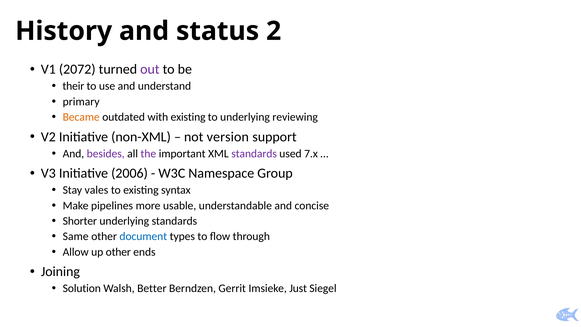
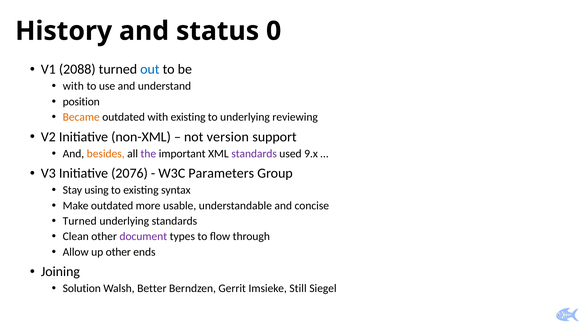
2: 2 -> 0
2072: 2072 -> 2088
out colour: purple -> blue
their at (73, 86): their -> with
primary: primary -> position
besides colour: purple -> orange
7.x: 7.x -> 9.x
2006: 2006 -> 2076
Namespace: Namespace -> Parameters
vales: vales -> using
Make pipelines: pipelines -> outdated
Shorter at (80, 221): Shorter -> Turned
Same: Same -> Clean
document colour: blue -> purple
Just: Just -> Still
